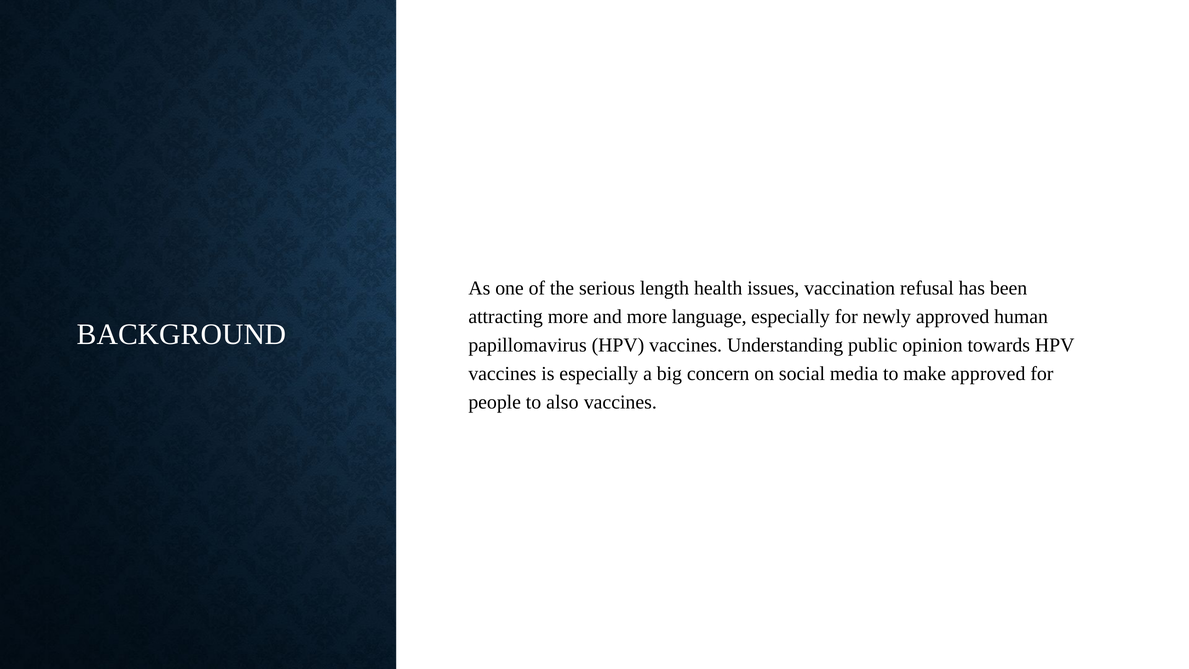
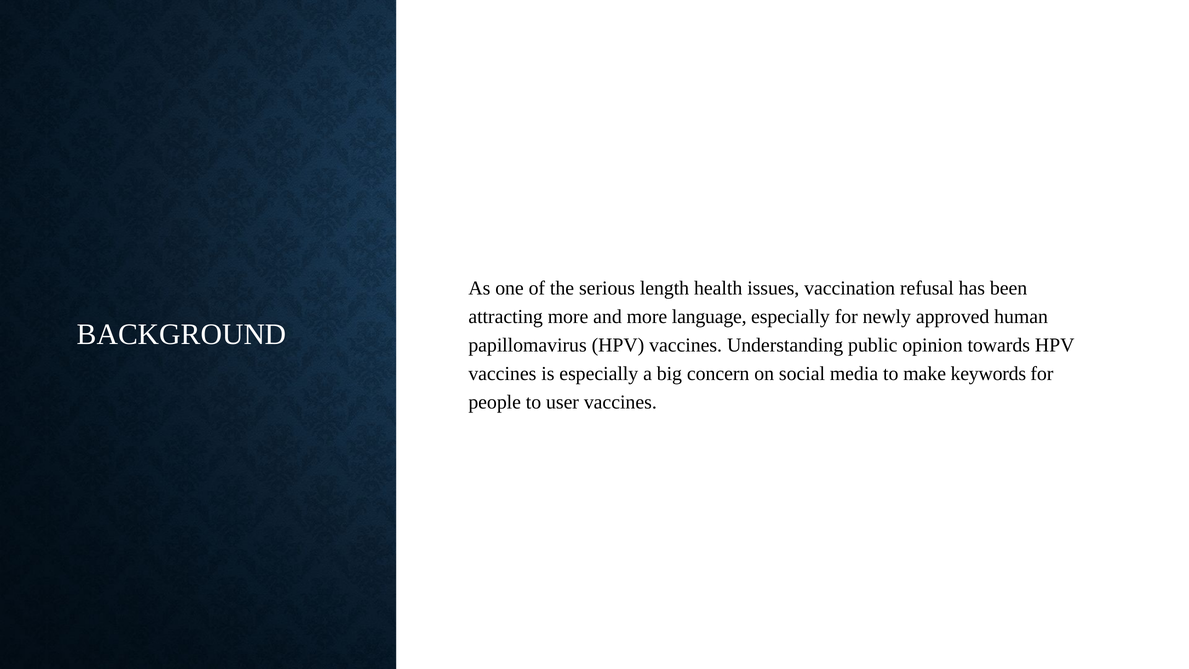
make approved: approved -> keywords
also: also -> user
